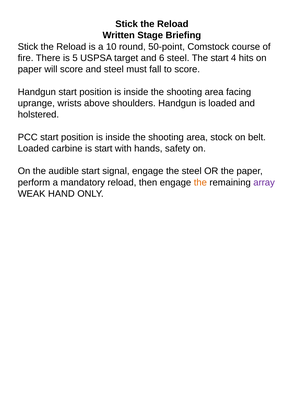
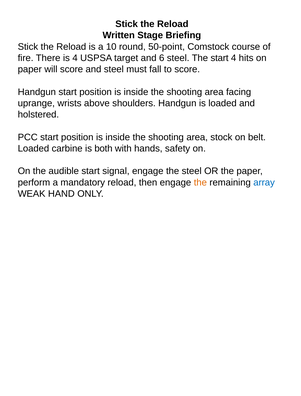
is 5: 5 -> 4
is start: start -> both
array colour: purple -> blue
